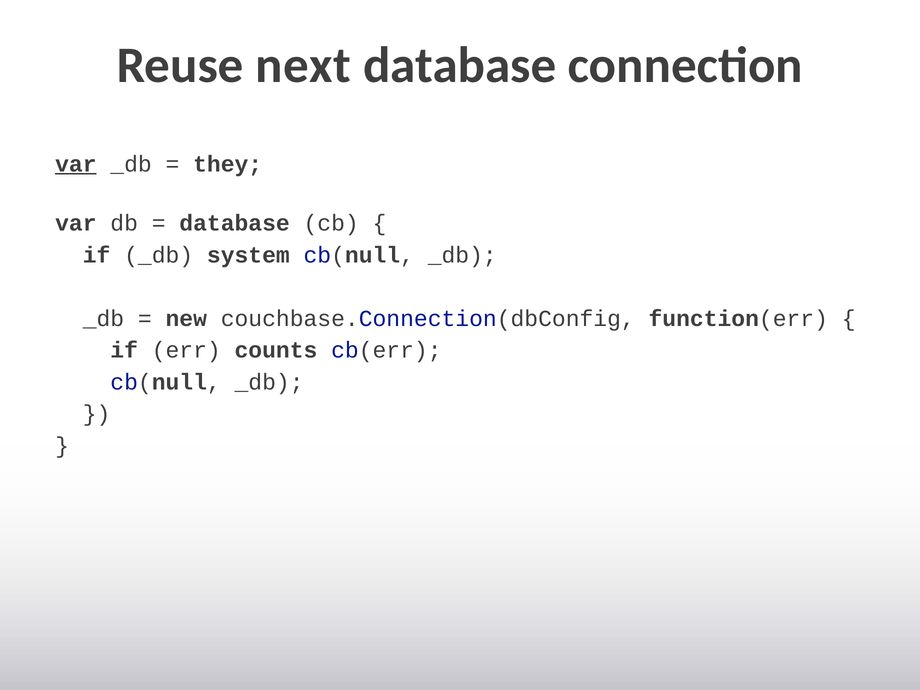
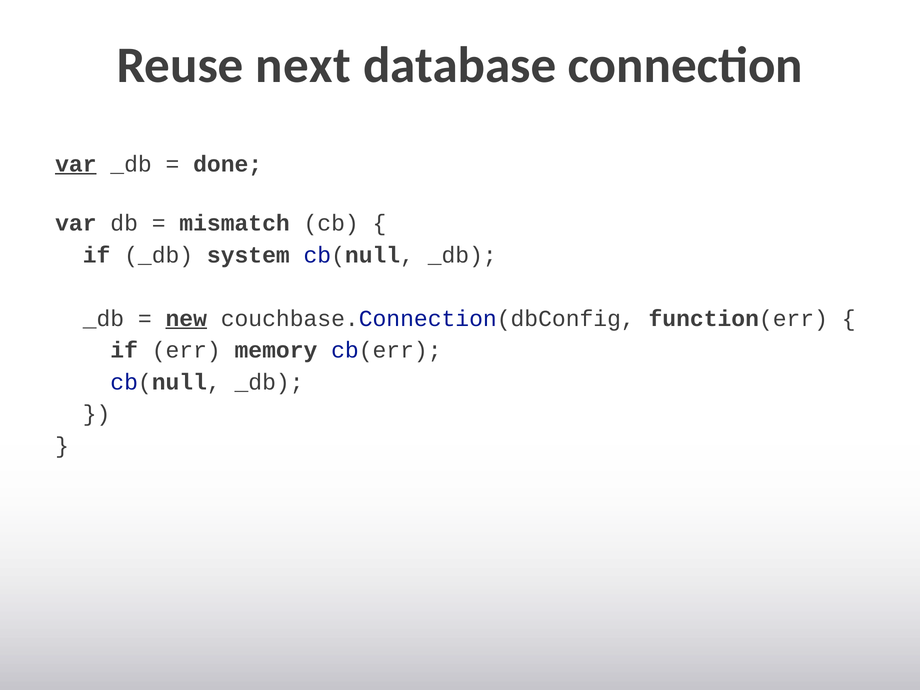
they: they -> done
database at (235, 223): database -> mismatch
new underline: none -> present
counts: counts -> memory
